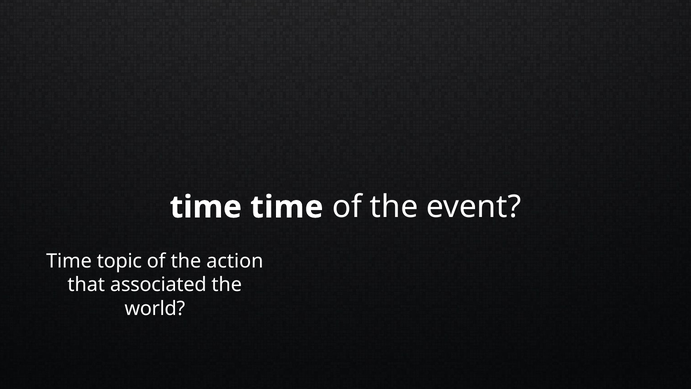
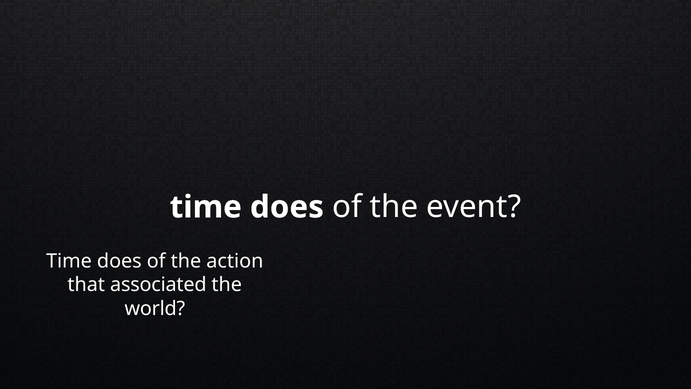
time at (287, 207): time -> does
topic at (119, 261): topic -> does
